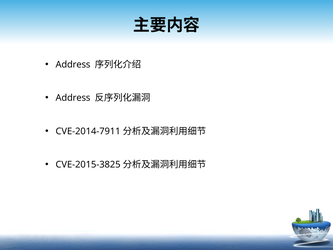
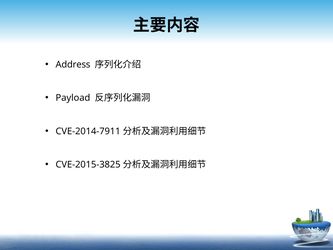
Address at (73, 98): Address -> Payload
